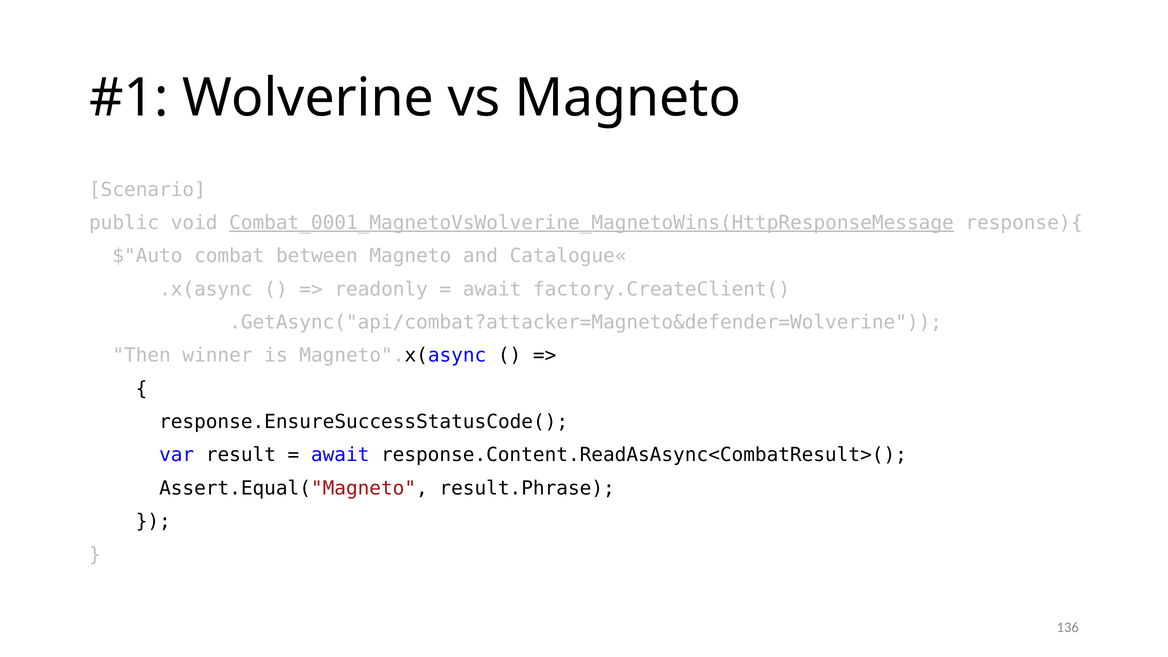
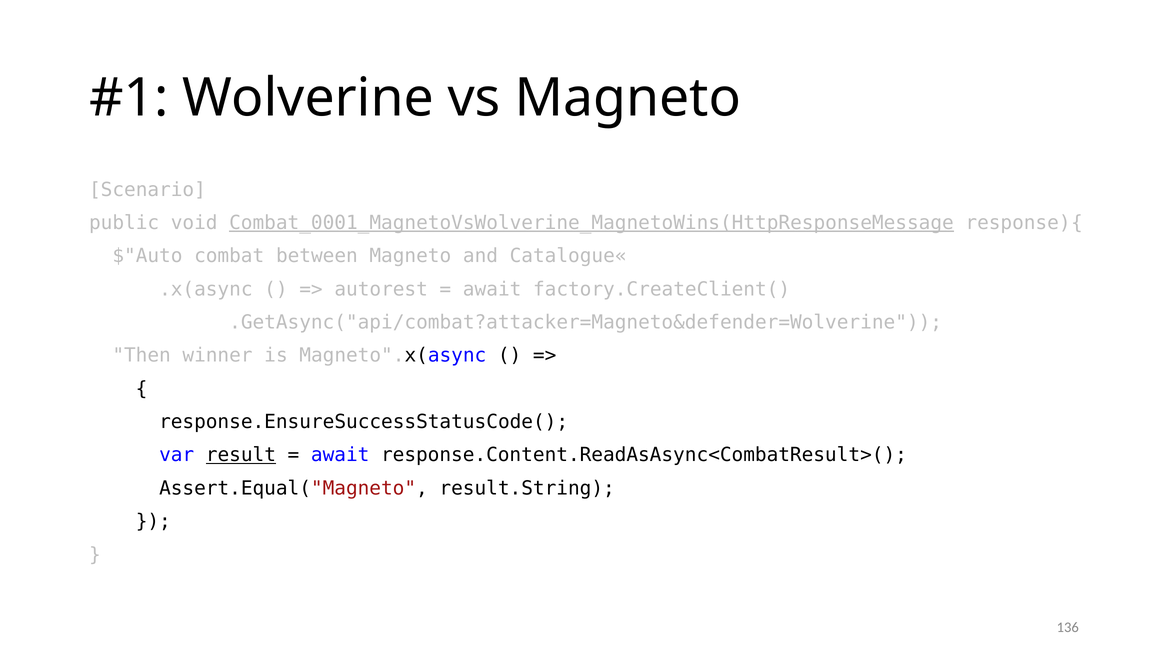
readonly: readonly -> autorest
result underline: none -> present
result.Phrase: result.Phrase -> result.String
